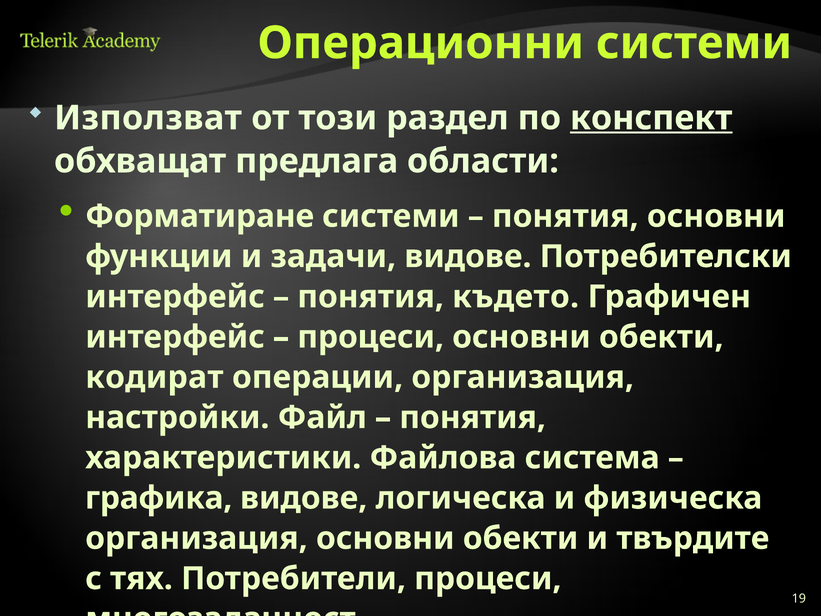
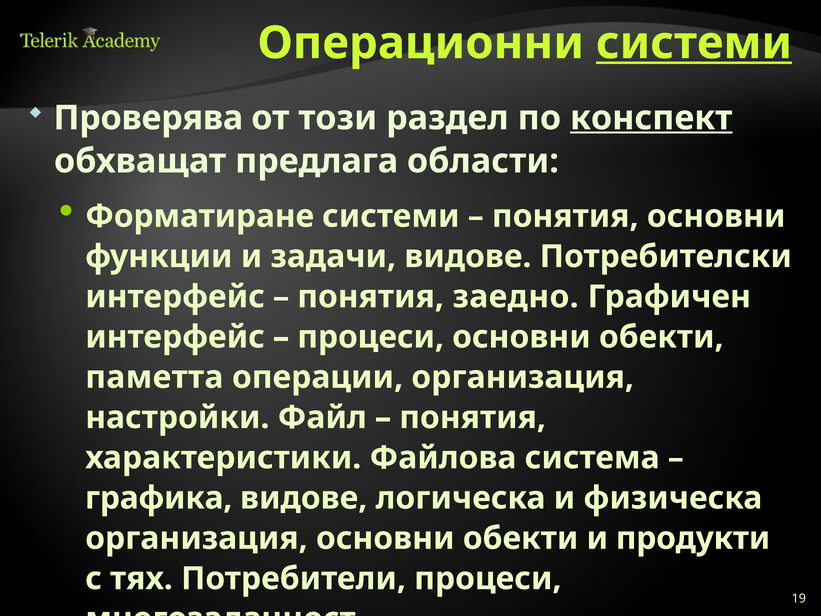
системи at (694, 43) underline: none -> present
Използват: Използват -> Проверява
където: където -> заедно
кодират: кодират -> паметта
твърдите: твърдите -> продукти
